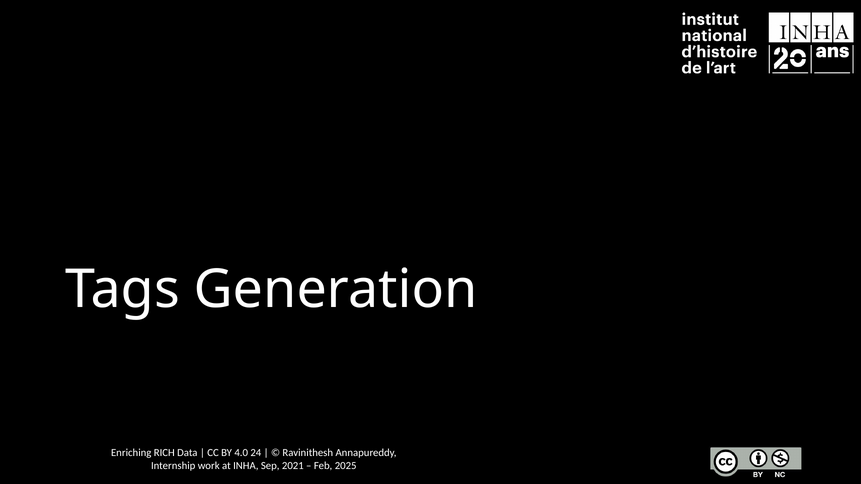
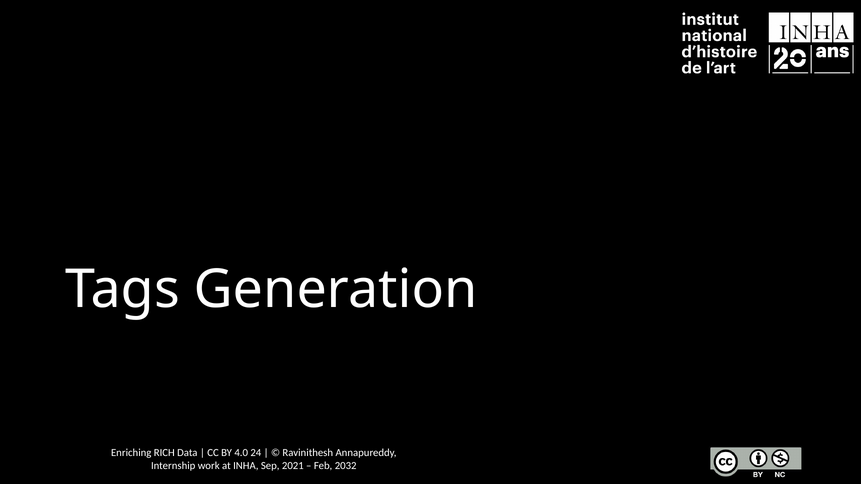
2025: 2025 -> 2032
